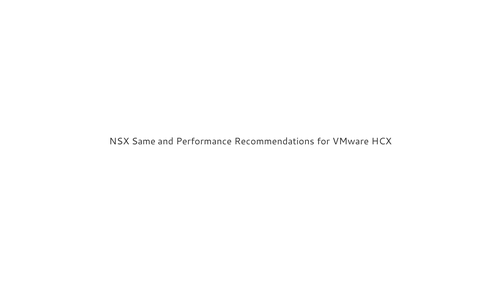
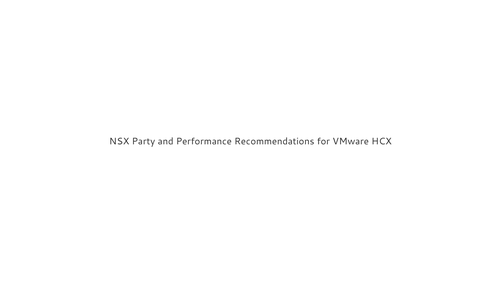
Same: Same -> Party
